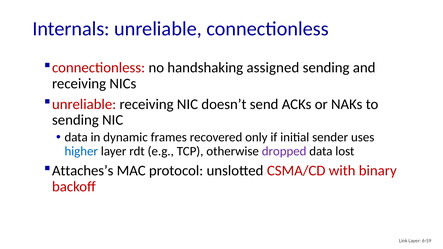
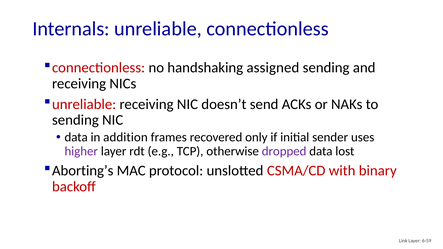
dynamic: dynamic -> addition
higher colour: blue -> purple
Attaches’s: Attaches’s -> Aborting’s
